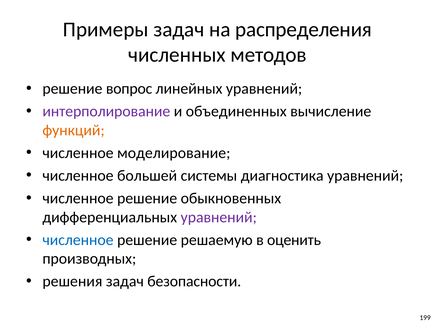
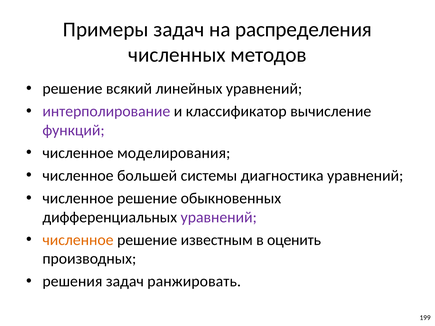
вопрос: вопрос -> всякий
объединенных: объединенных -> классификатор
функций colour: orange -> purple
моделирование: моделирование -> моделирования
численное at (78, 240) colour: blue -> orange
решаемую: решаемую -> известным
безопасности: безопасности -> ранжировать
